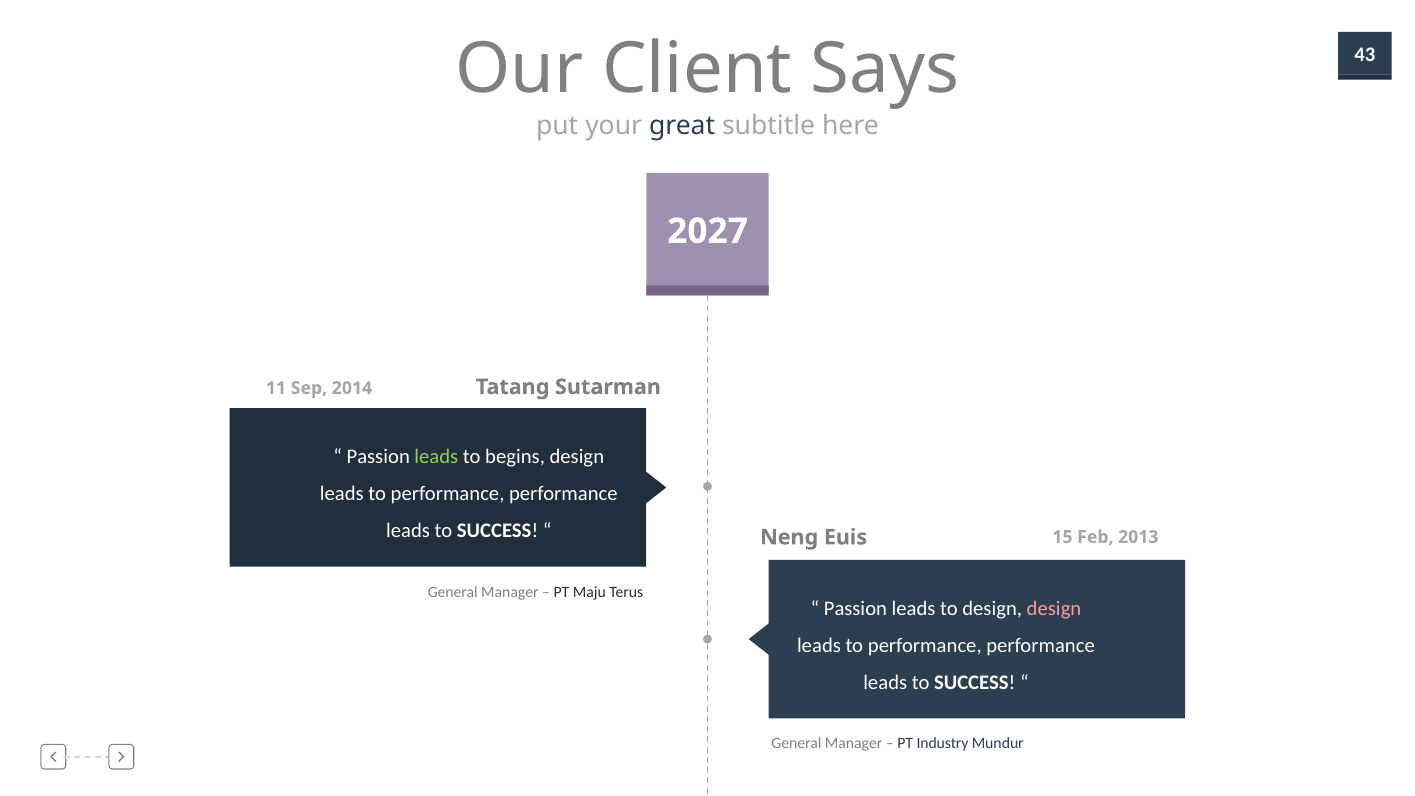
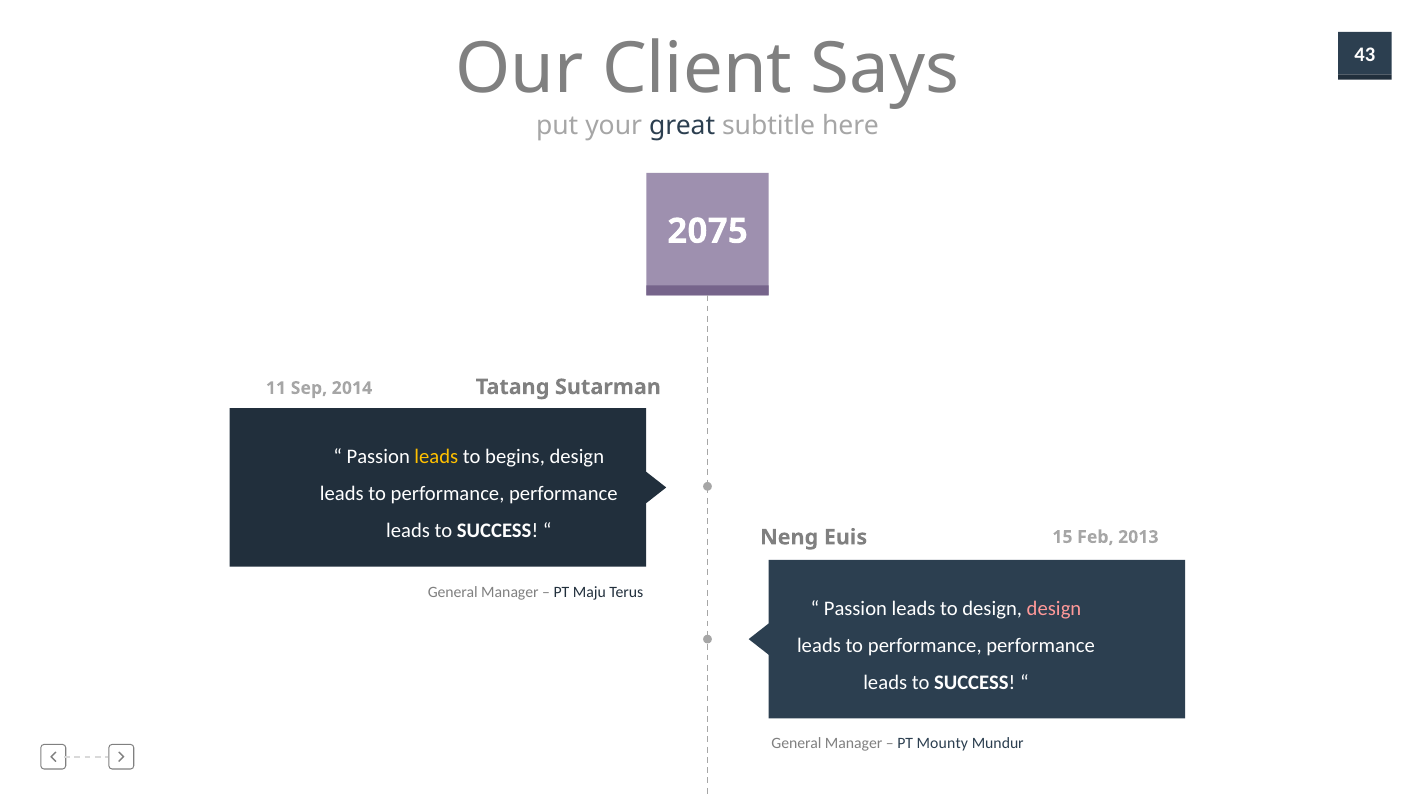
2027: 2027 -> 2075
leads at (436, 456) colour: light green -> yellow
Industry: Industry -> Mounty
